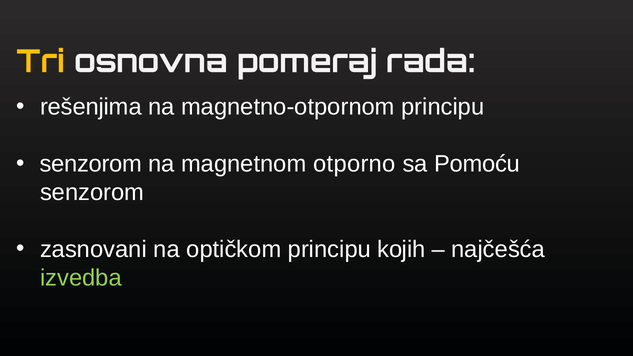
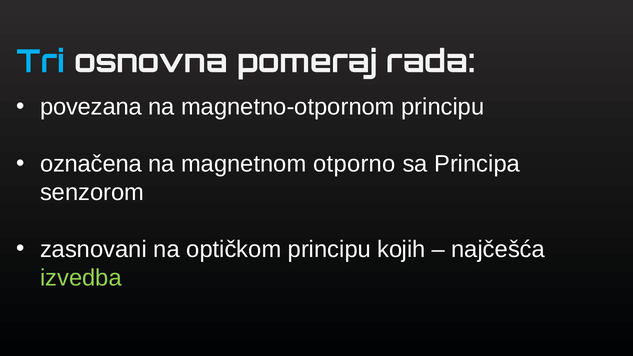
Tri colour: yellow -> light blue
rešenjima: rešenjima -> povezana
senzorom at (91, 164): senzorom -> označena
Pomoću: Pomoću -> Principa
